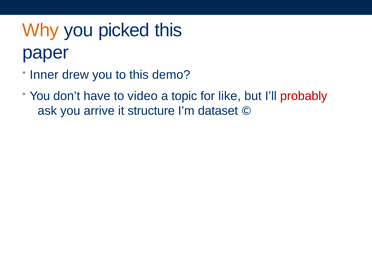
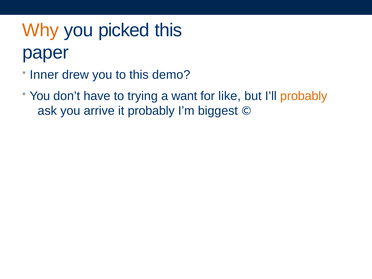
video: video -> trying
topic: topic -> want
probably at (304, 96) colour: red -> orange
it structure: structure -> probably
dataset: dataset -> biggest
